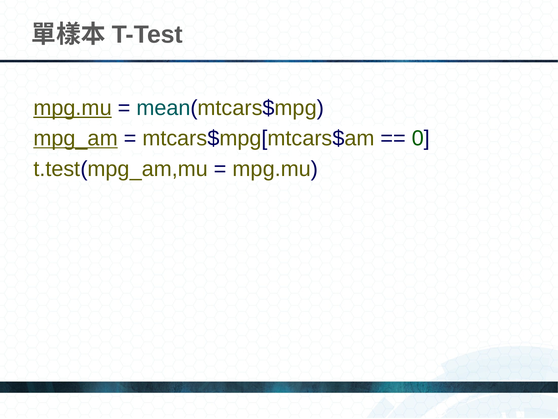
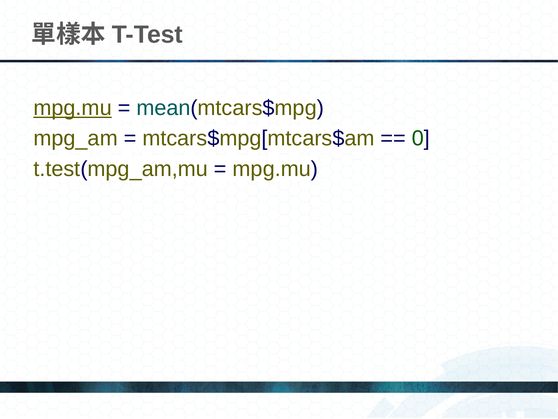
mpg_am underline: present -> none
